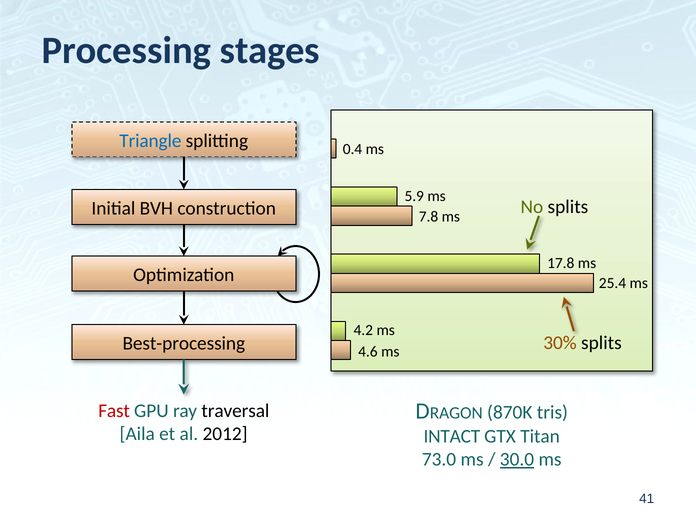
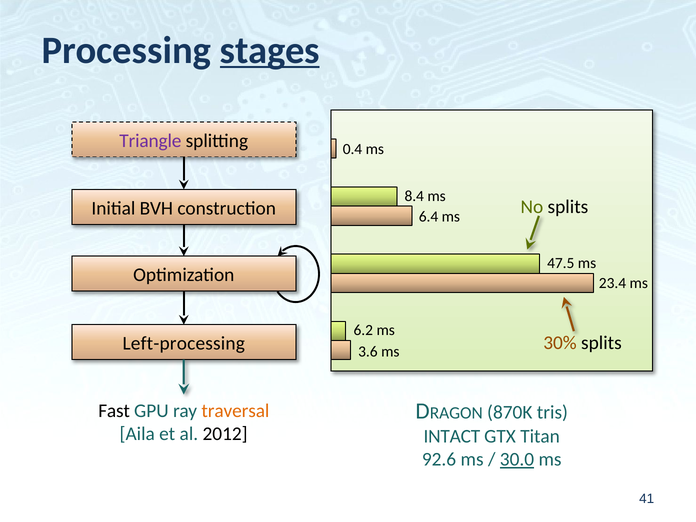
stages underline: none -> present
Triangle colour: blue -> purple
5.9: 5.9 -> 8.4
7.8: 7.8 -> 6.4
17.8: 17.8 -> 47.5
25.4: 25.4 -> 23.4
4.2: 4.2 -> 6.2
Best-processing: Best-processing -> Left-processing
4.6: 4.6 -> 3.6
Fast colour: red -> black
traversal colour: black -> orange
73.0: 73.0 -> 92.6
